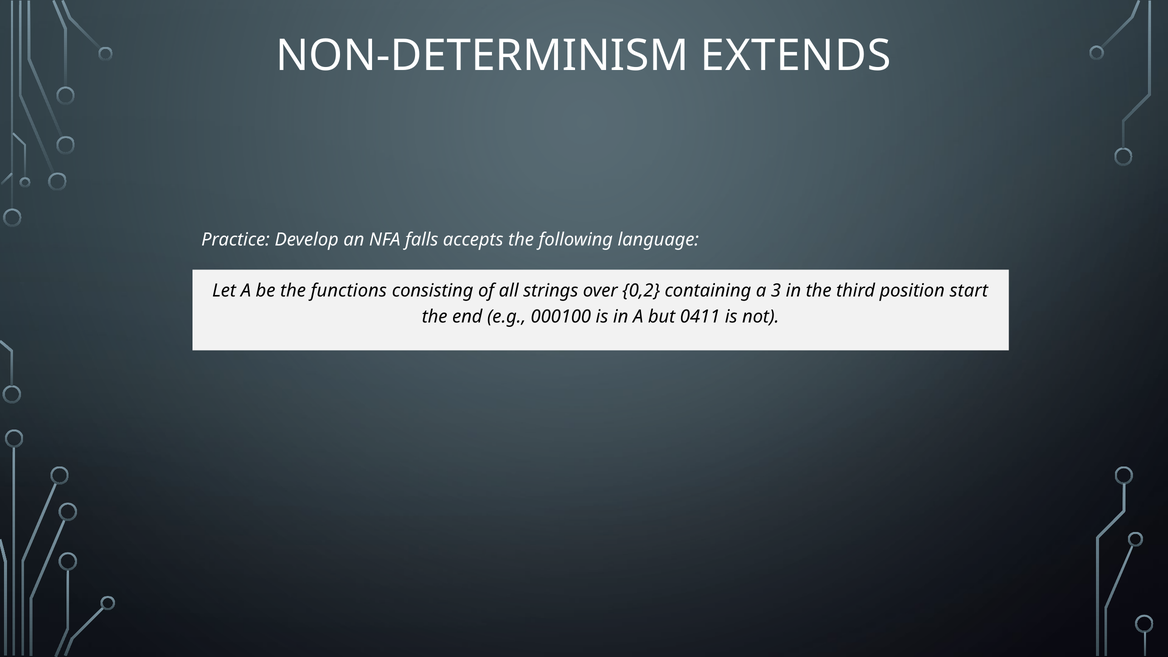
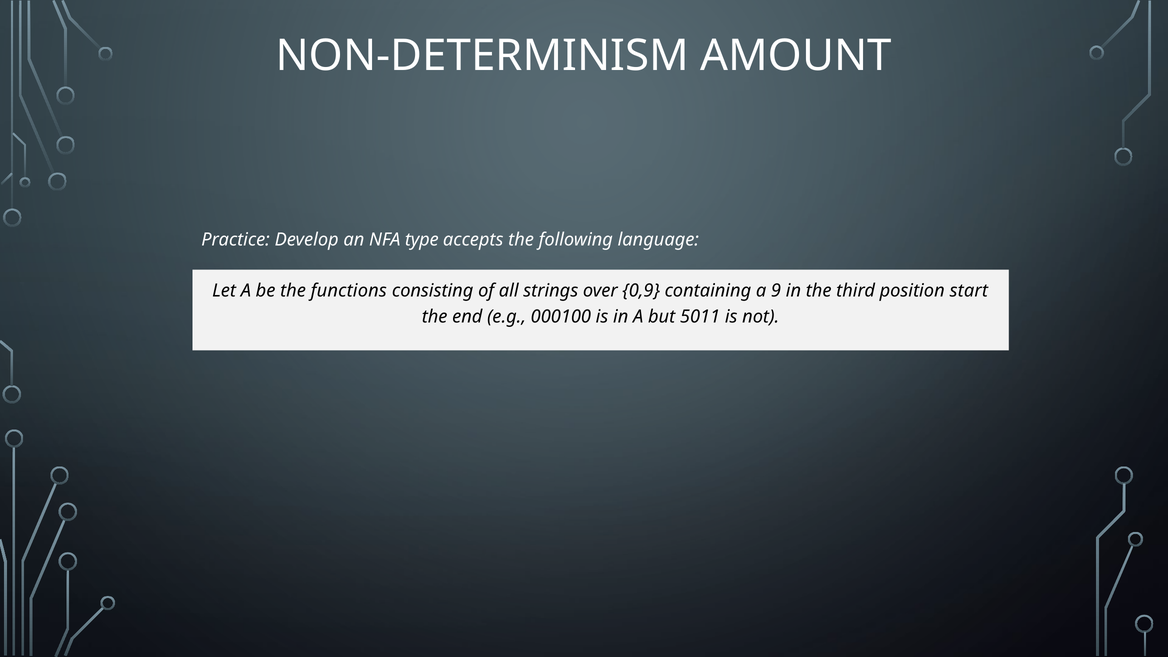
EXTENDS: EXTENDS -> AMOUNT
falls: falls -> type
0,2: 0,2 -> 0,9
3: 3 -> 9
0411: 0411 -> 5011
